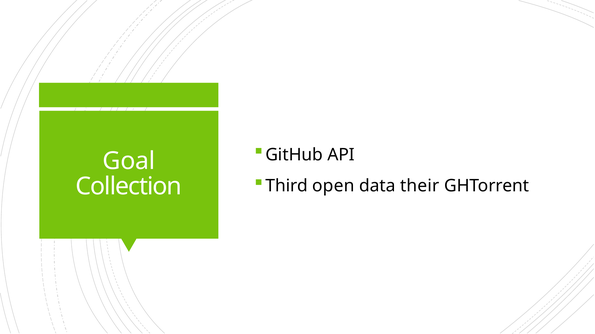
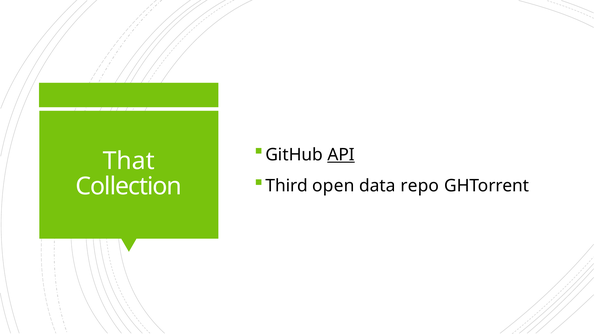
API underline: none -> present
Goal: Goal -> That
their: their -> repo
